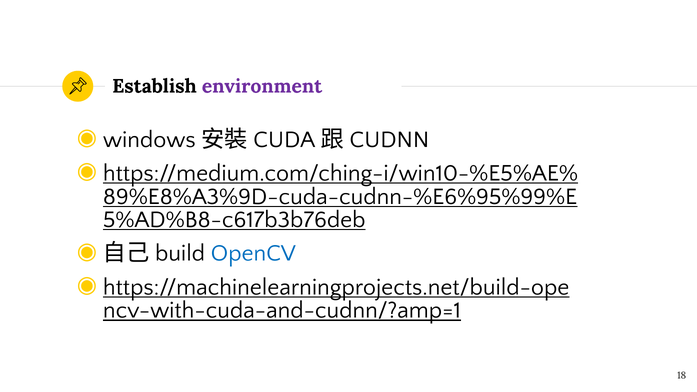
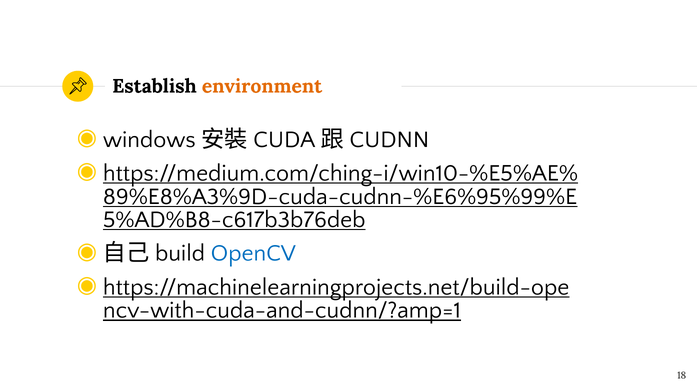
environment colour: purple -> orange
